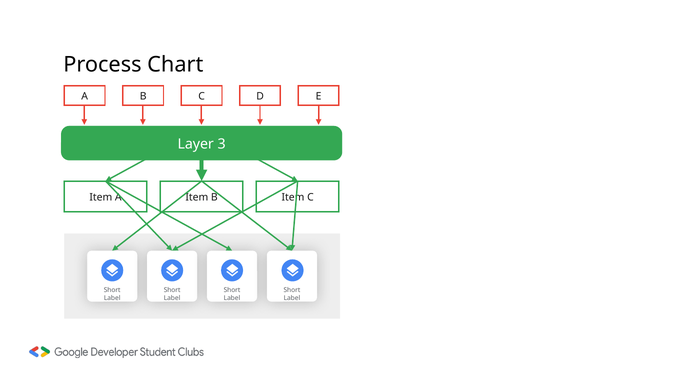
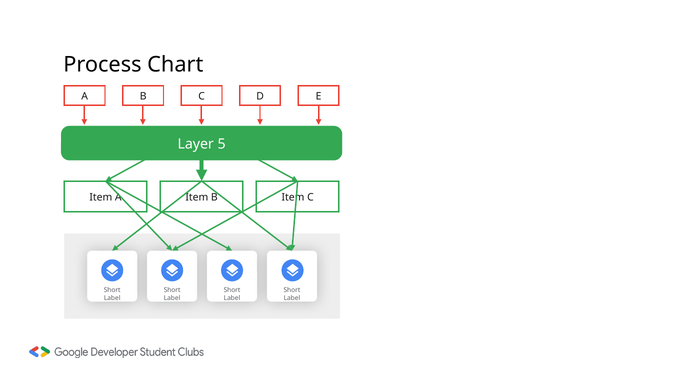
3: 3 -> 5
